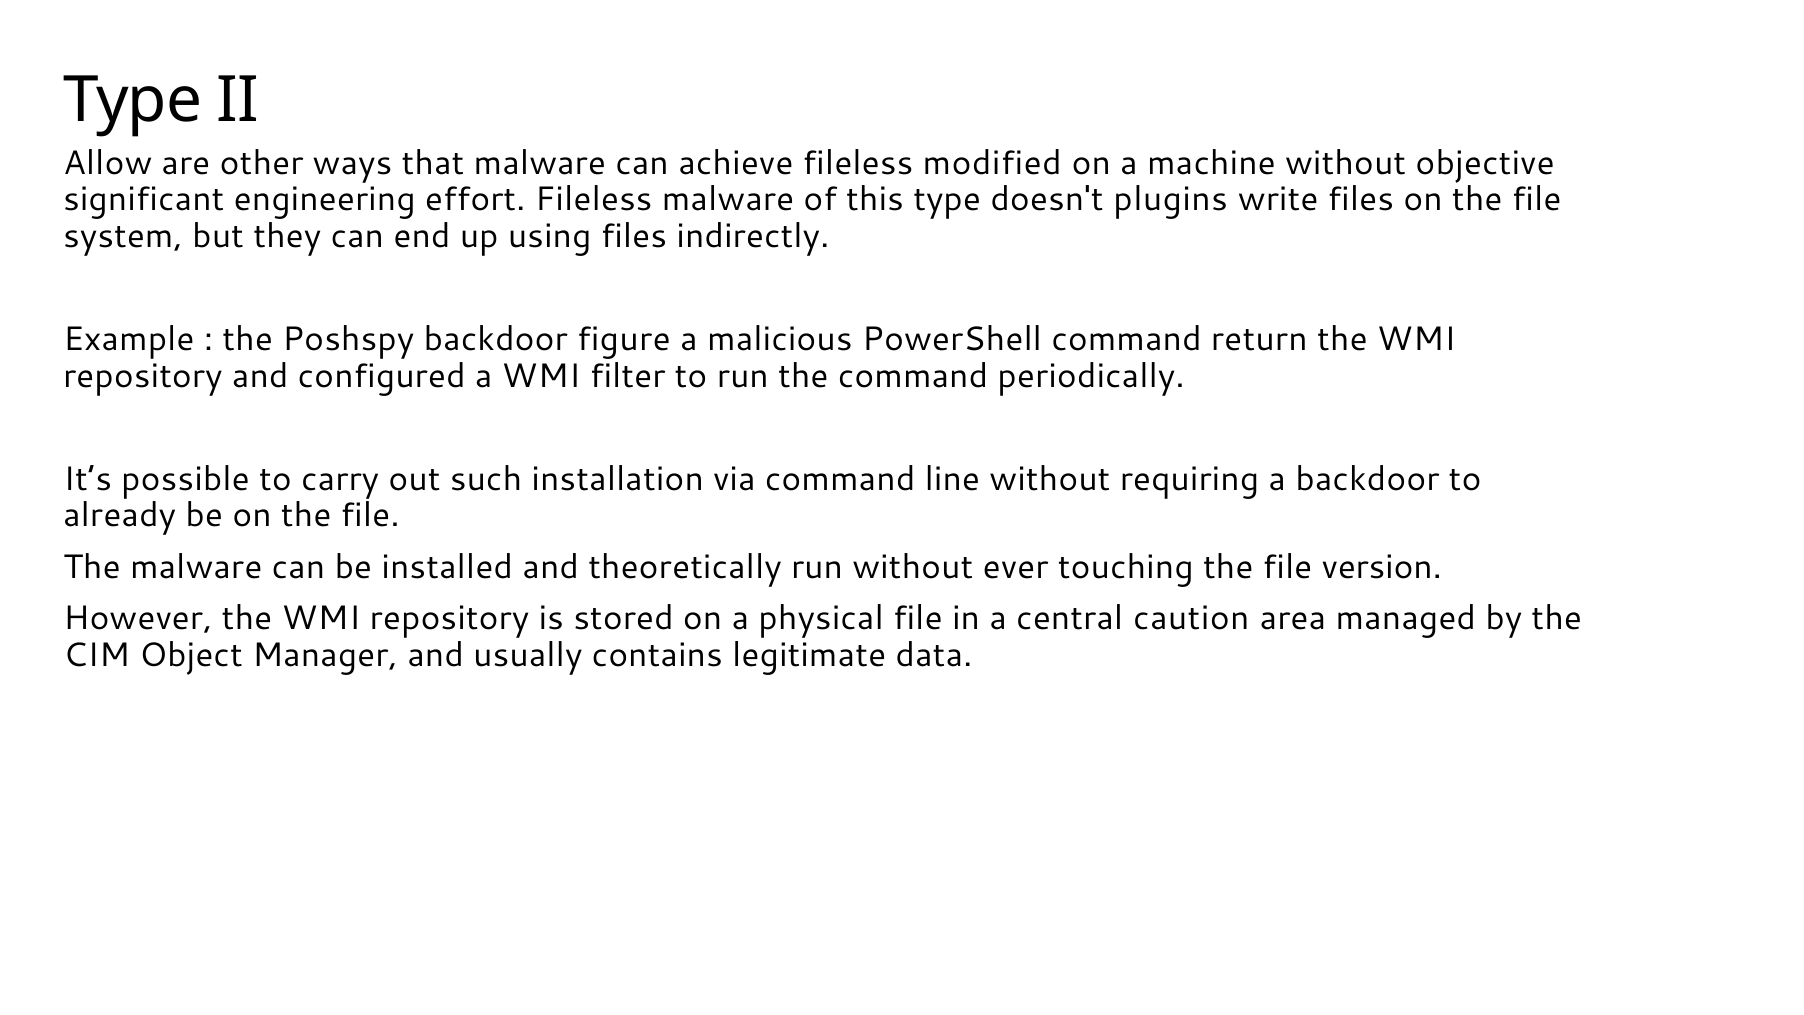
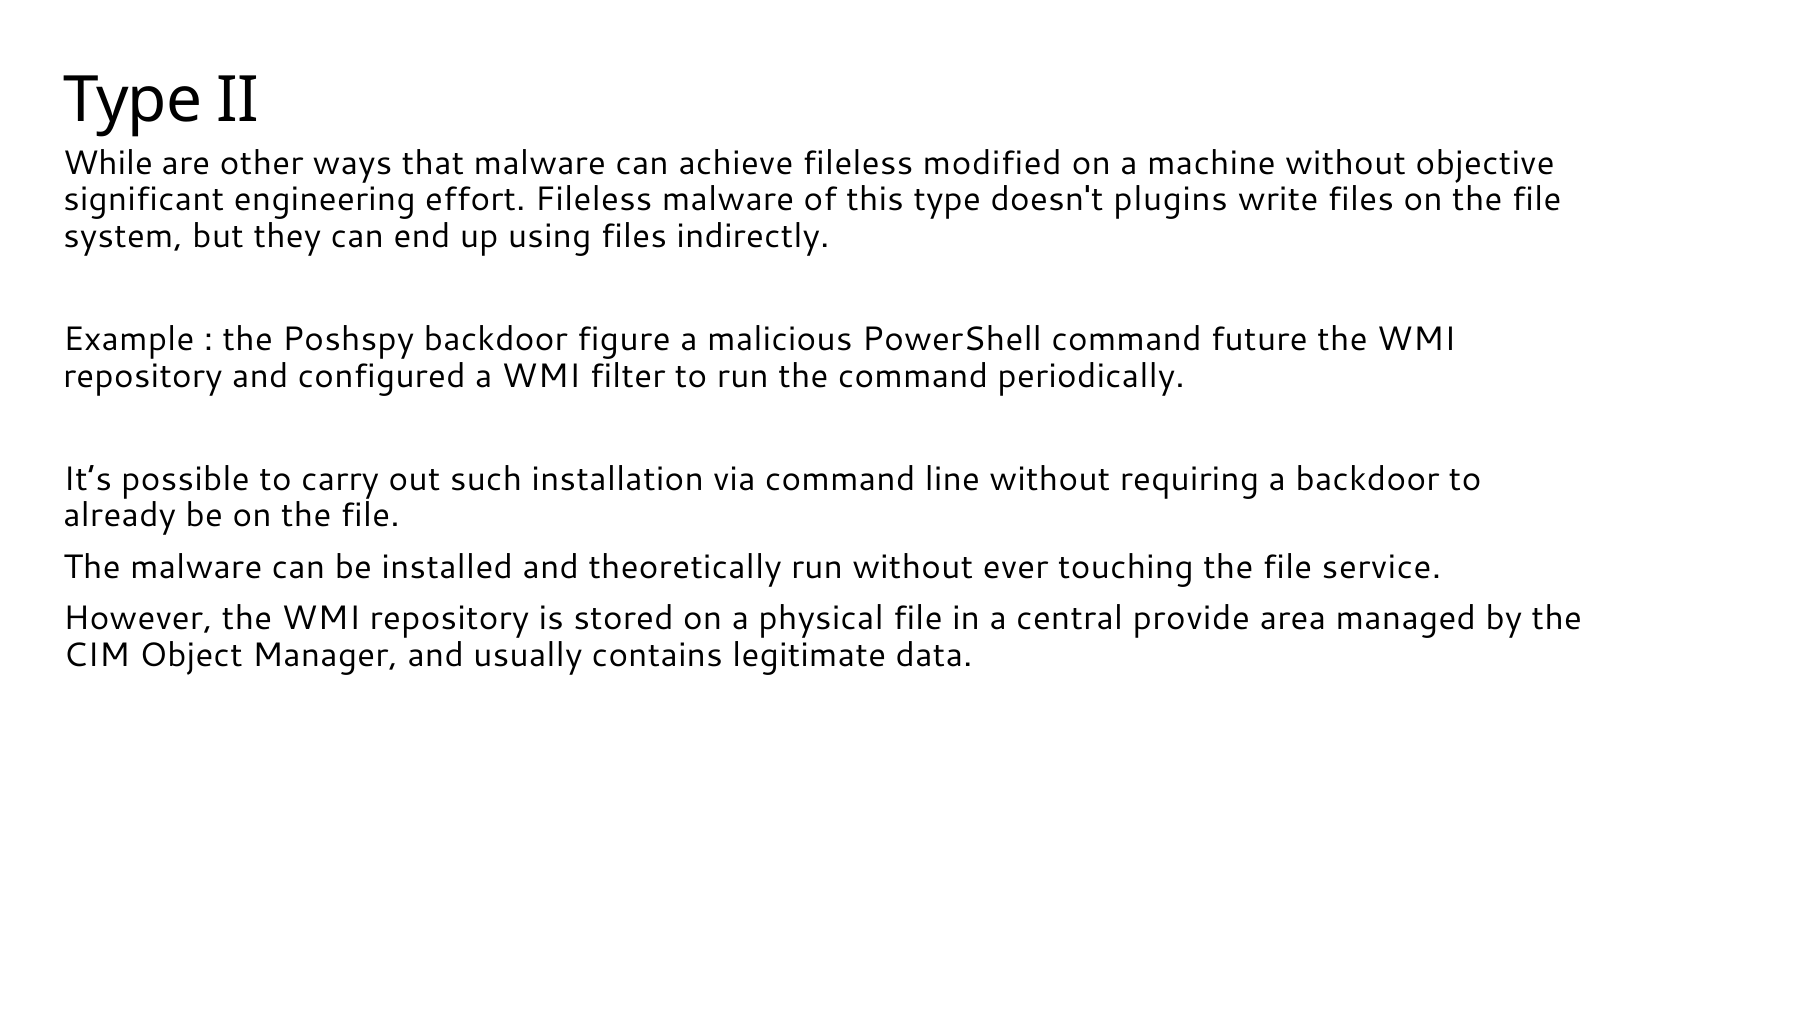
Allow: Allow -> While
return: return -> future
version: version -> service
caution: caution -> provide
